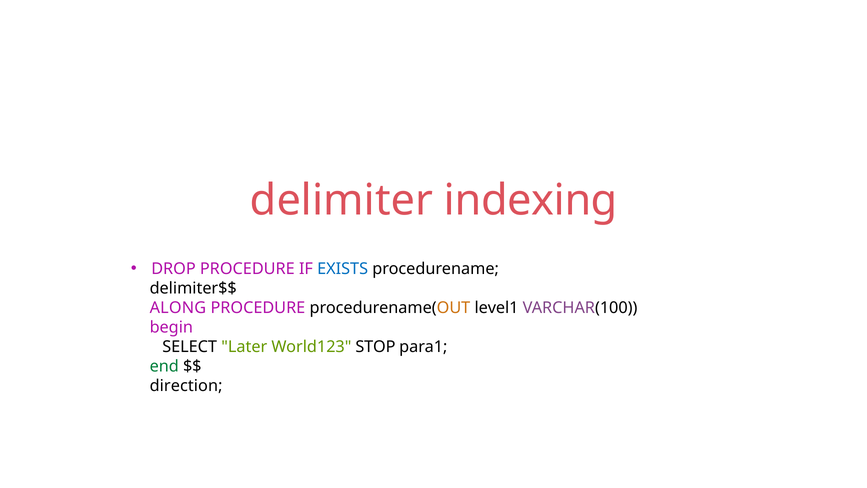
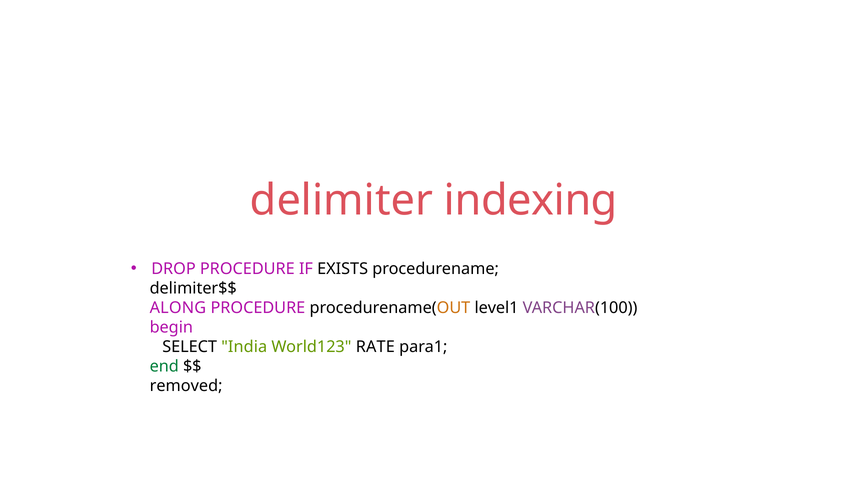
EXISTS colour: blue -> black
Later: Later -> India
STOP: STOP -> RATE
direction: direction -> removed
